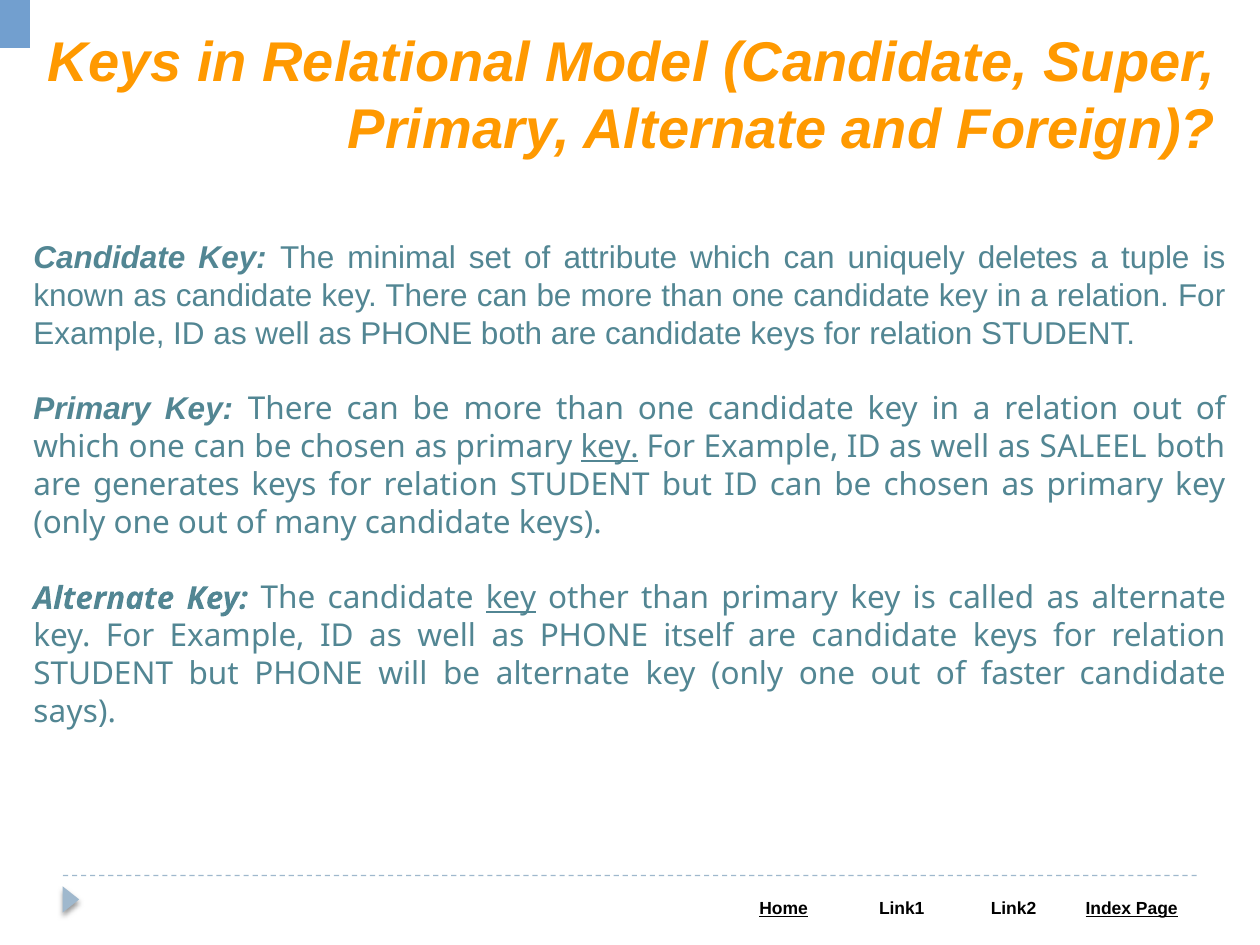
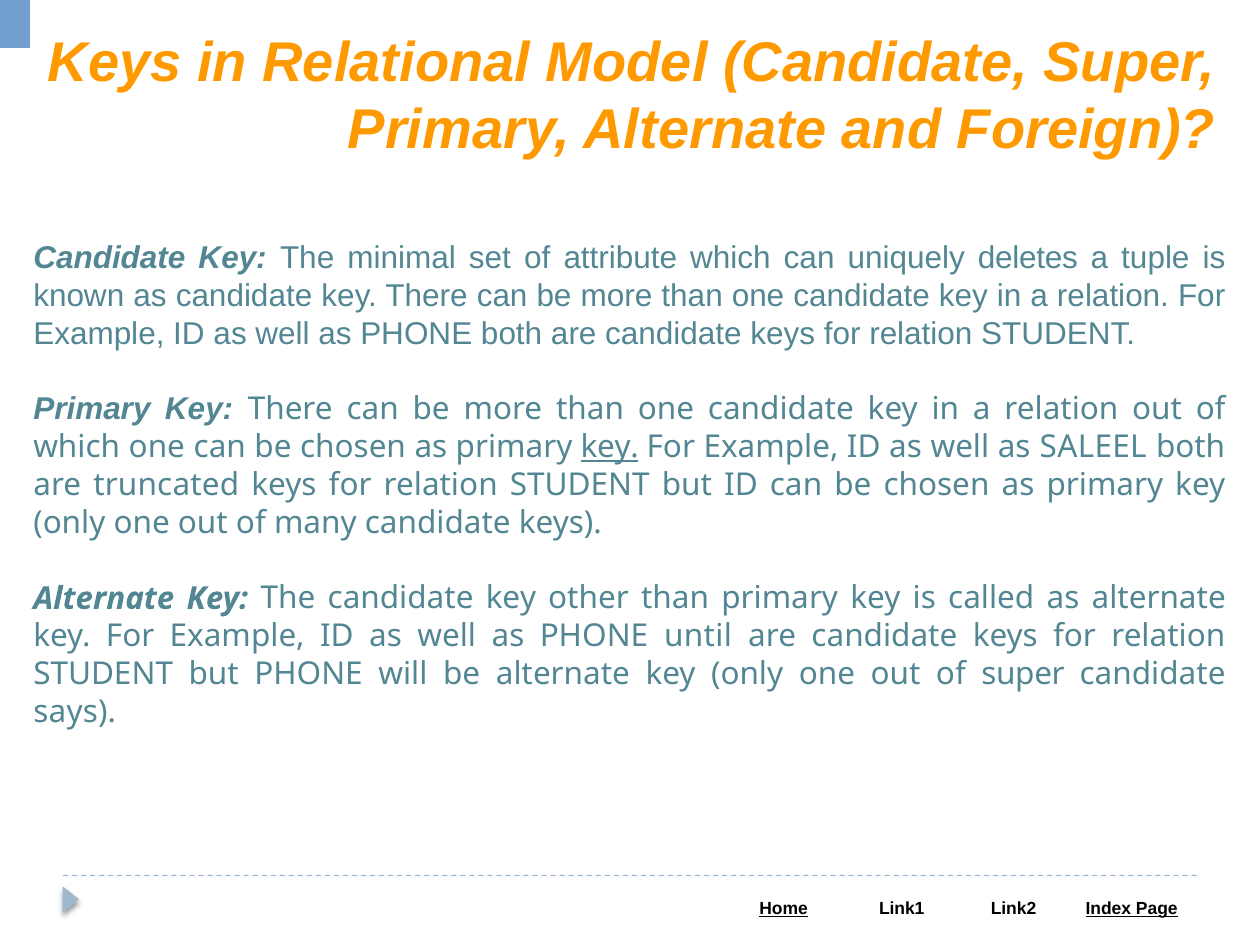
generates: generates -> truncated
key at (511, 598) underline: present -> none
itself: itself -> until
of faster: faster -> super
